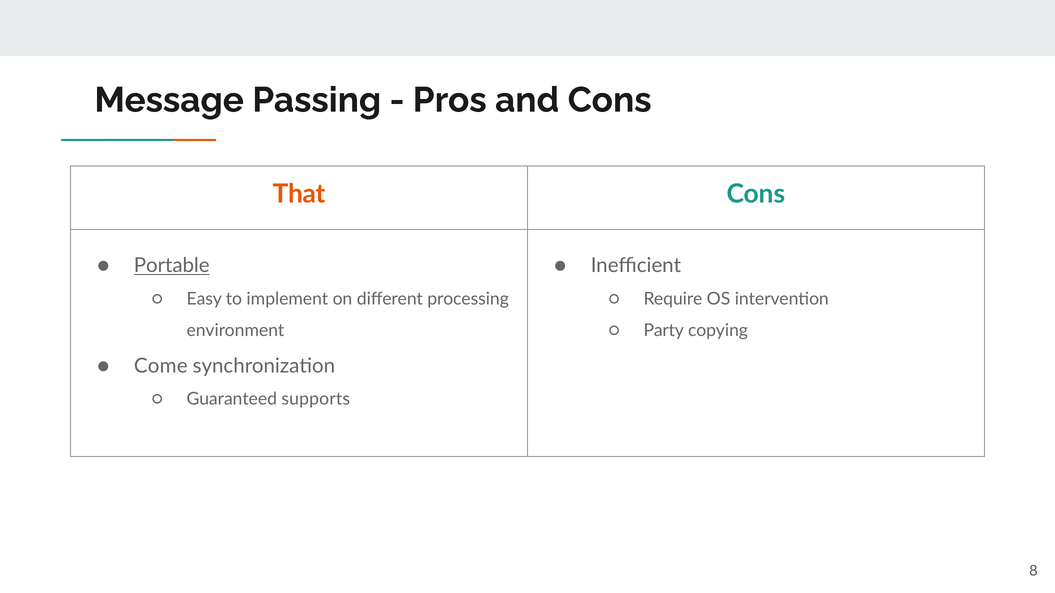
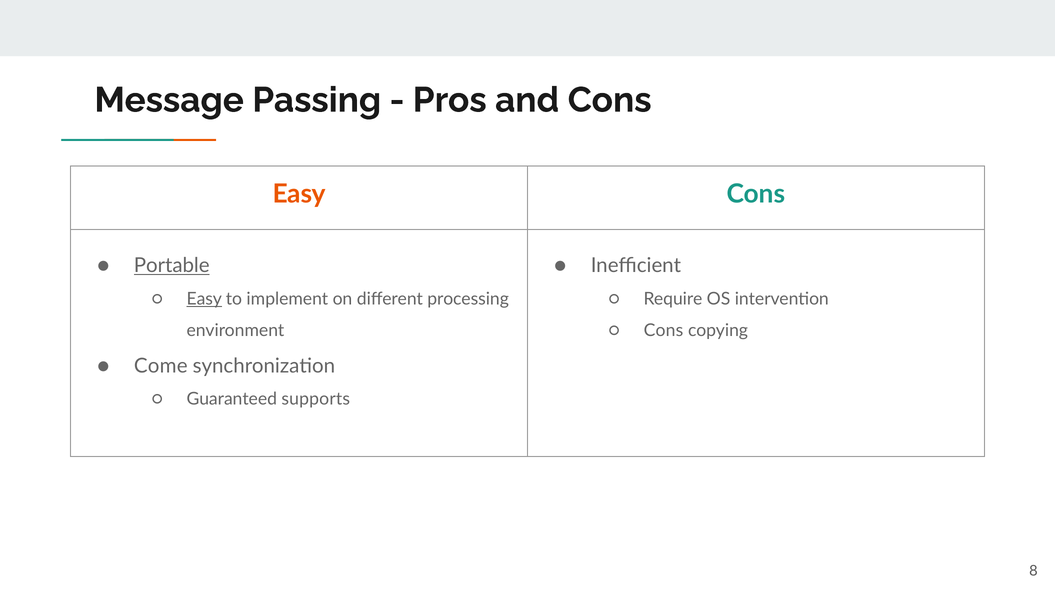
That at (299, 194): That -> Easy
Easy at (204, 299) underline: none -> present
Party at (664, 331): Party -> Cons
